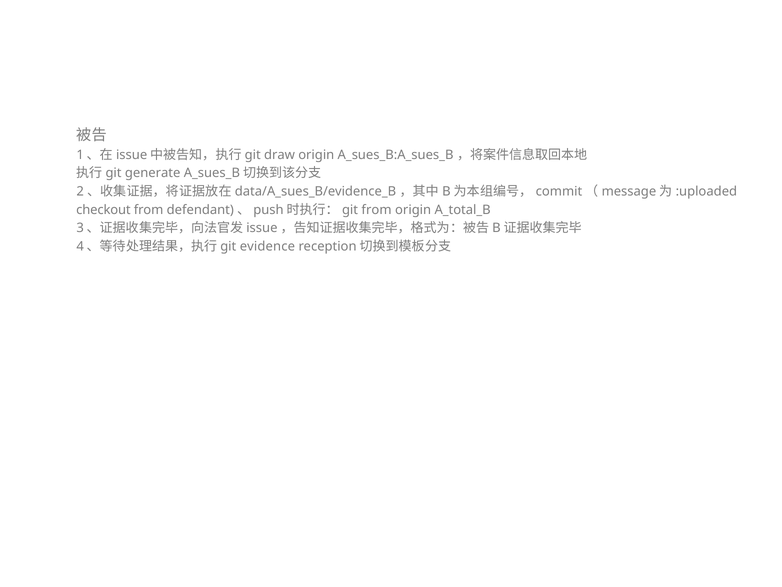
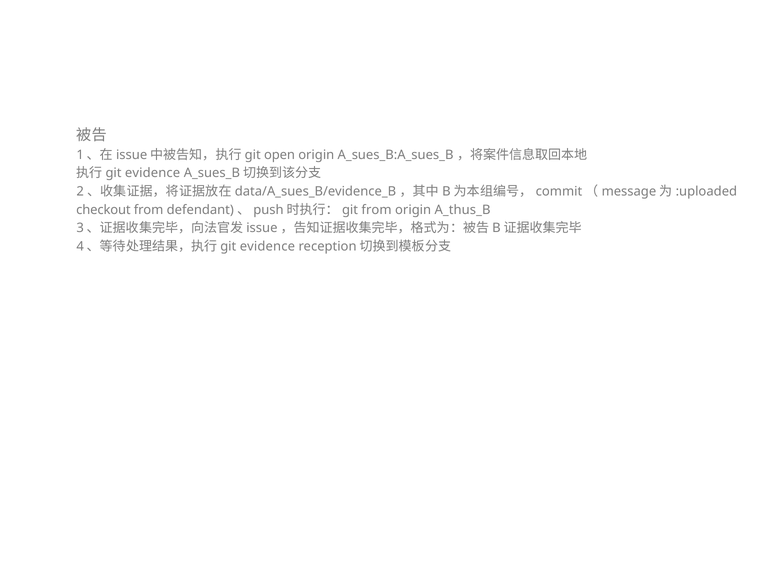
draw: draw -> open
generate at (153, 173): generate -> evidence
A_total_B: A_total_B -> A_thus_B
